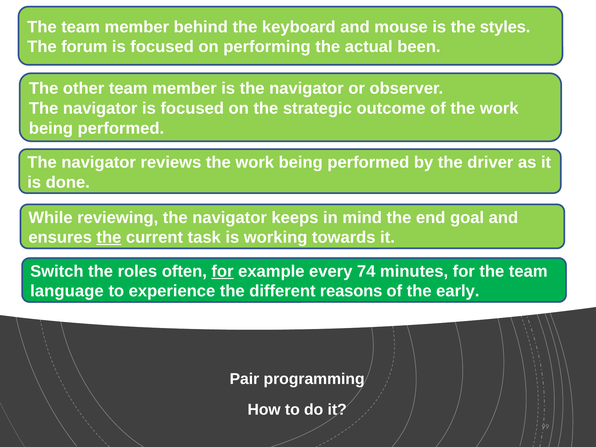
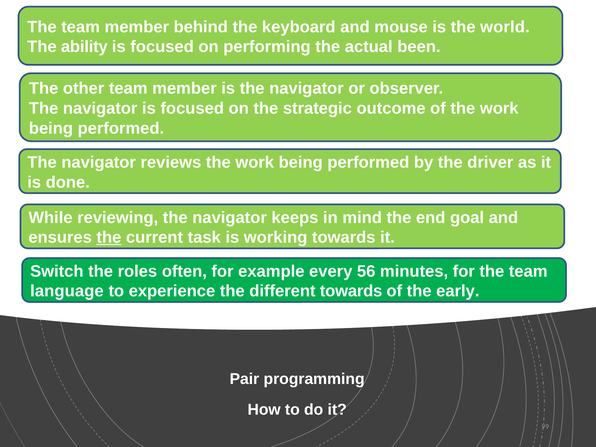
styles: styles -> world
forum: forum -> ability
for at (222, 271) underline: present -> none
74: 74 -> 56
different reasons: reasons -> towards
